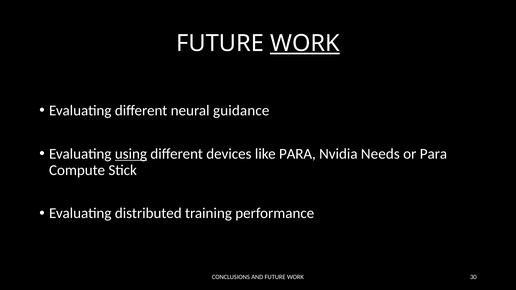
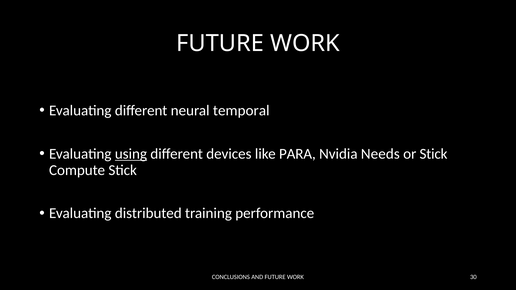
WORK at (305, 43) underline: present -> none
guidance: guidance -> temporal
or Para: Para -> Stick
